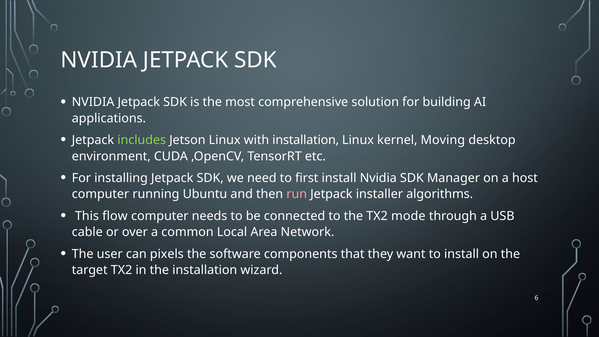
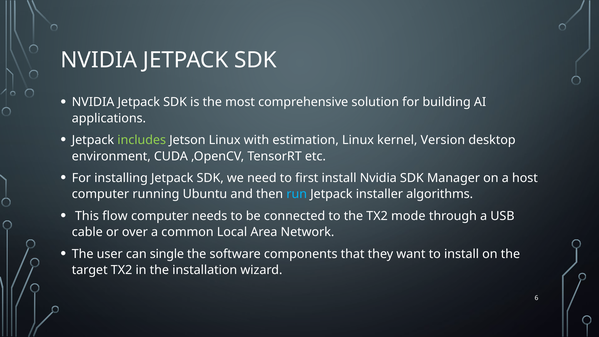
with installation: installation -> estimation
Moving: Moving -> Version
run colour: pink -> light blue
pixels: pixels -> single
